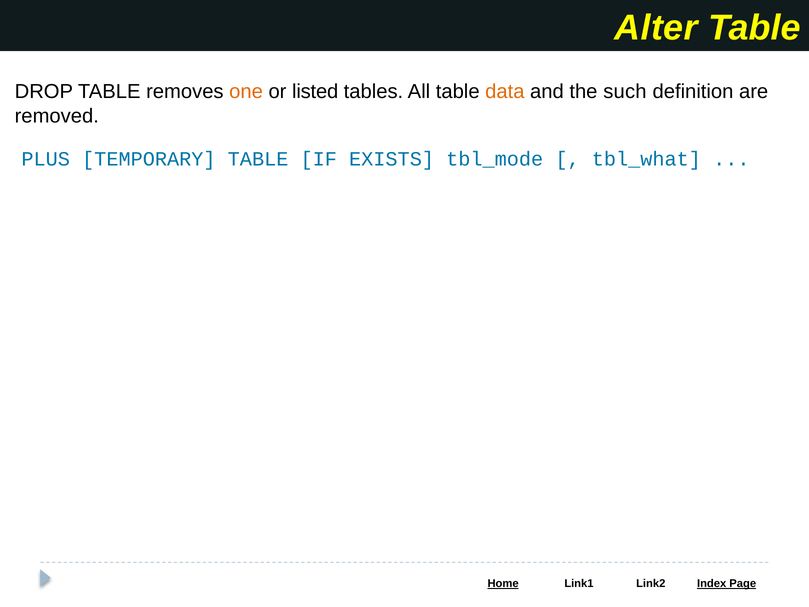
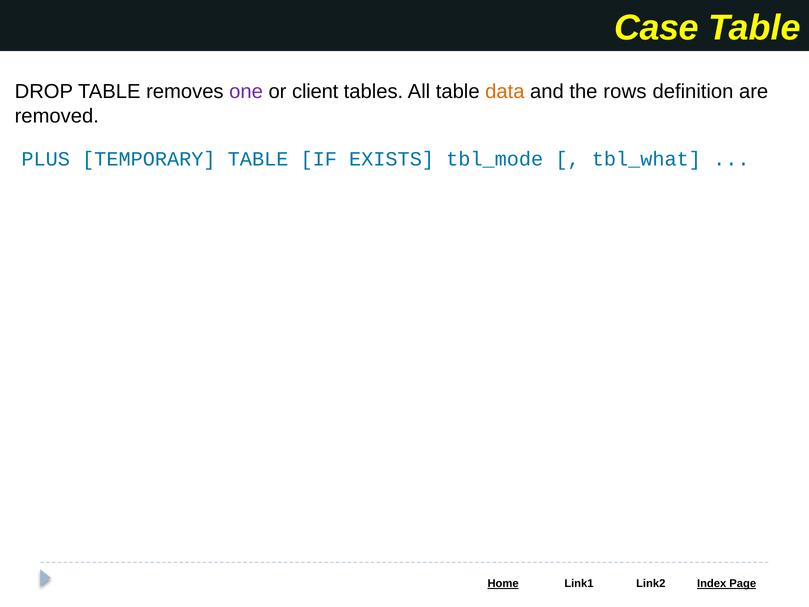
Alter: Alter -> Case
one colour: orange -> purple
listed: listed -> client
such: such -> rows
